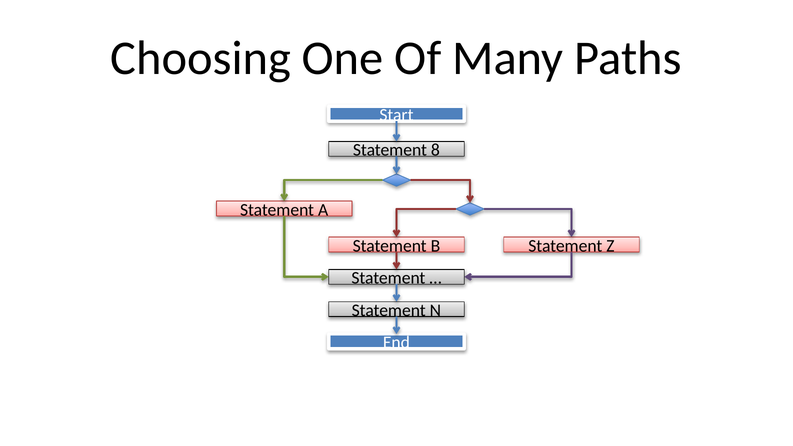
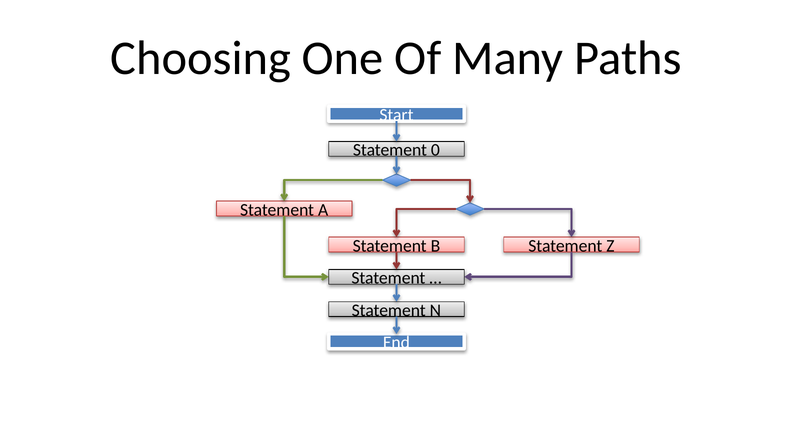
8: 8 -> 0
